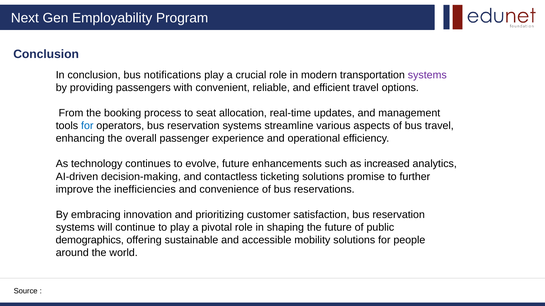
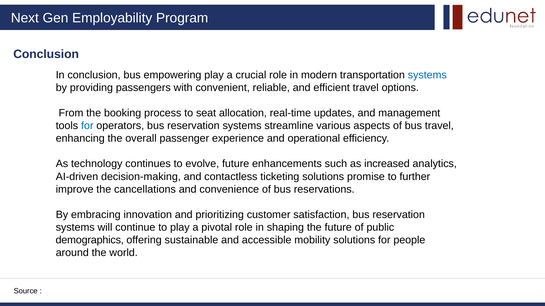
notifications: notifications -> empowering
systems at (427, 75) colour: purple -> blue
inefficiencies: inefficiencies -> cancellations
